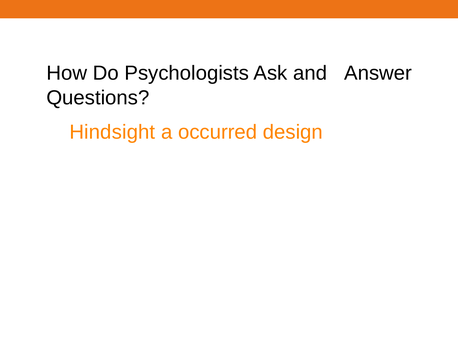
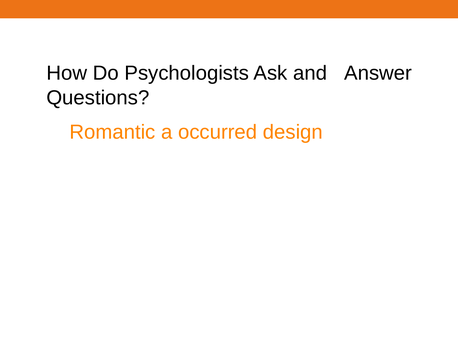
Hindsight: Hindsight -> Romantic
